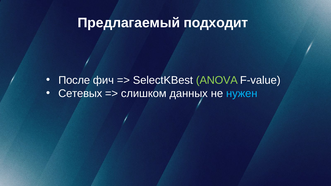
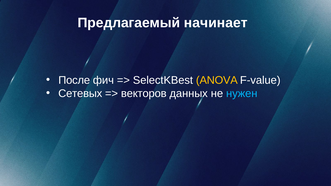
подходит: подходит -> начинает
ANOVA colour: light green -> yellow
слишком: слишком -> векторов
